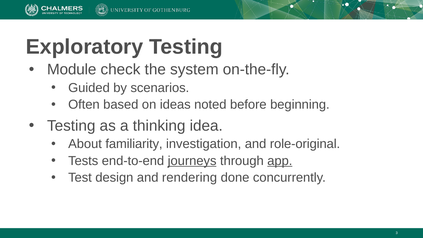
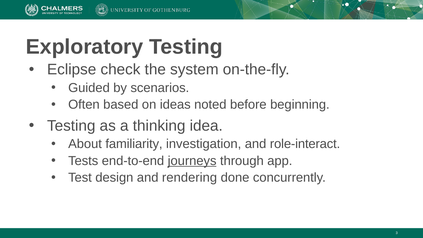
Module: Module -> Eclipse
role-original: role-original -> role-interact
app underline: present -> none
